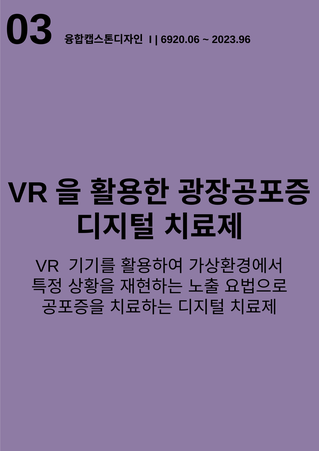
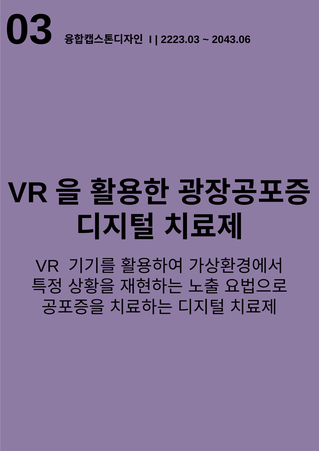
6920.06: 6920.06 -> 2223.03
2023.96: 2023.96 -> 2043.06
